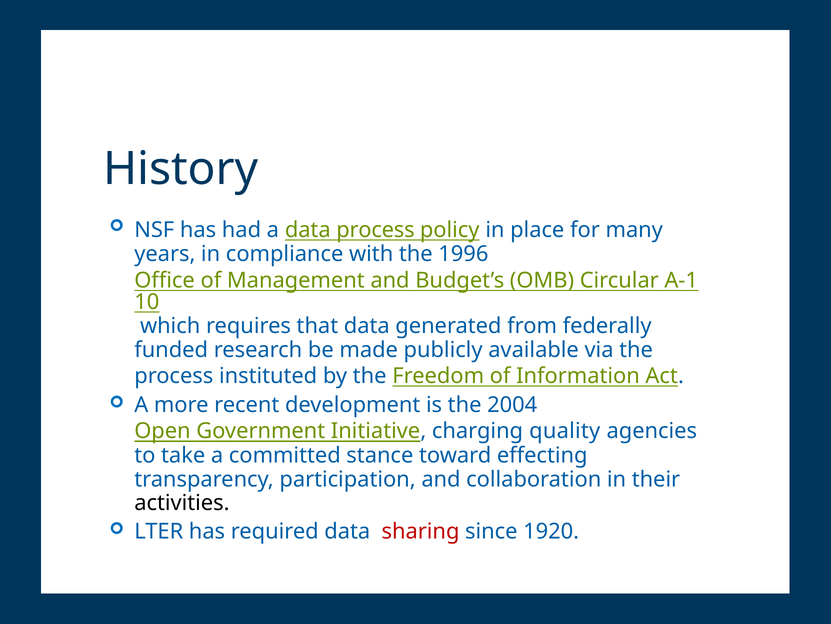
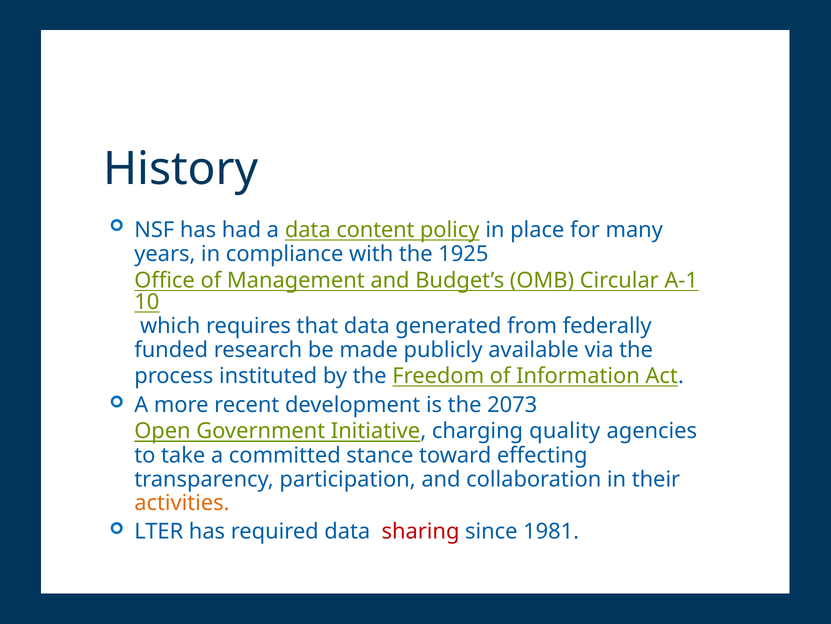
data process: process -> content
1996: 1996 -> 1925
2004: 2004 -> 2073
activities colour: black -> orange
1920: 1920 -> 1981
